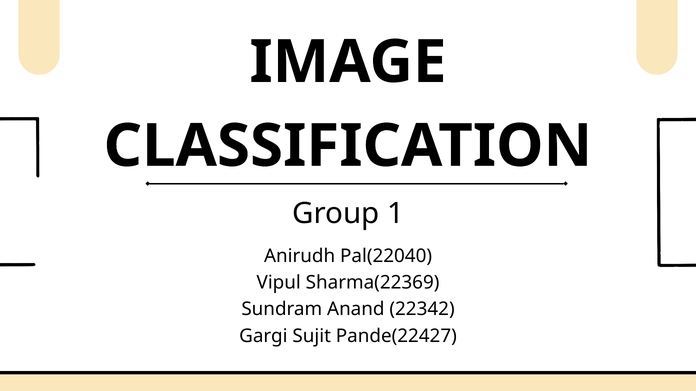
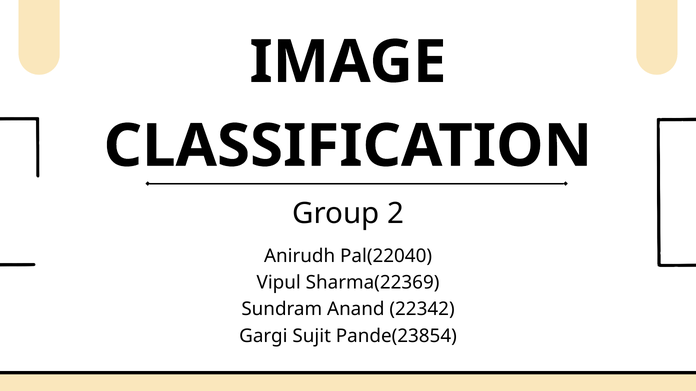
1: 1 -> 2
Pande(22427: Pande(22427 -> Pande(23854
